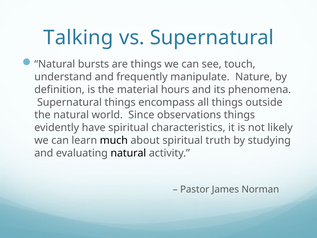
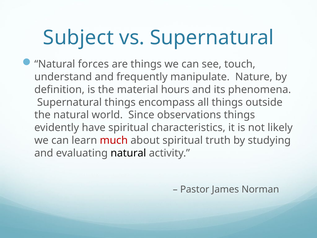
Talking: Talking -> Subject
bursts: bursts -> forces
much colour: black -> red
